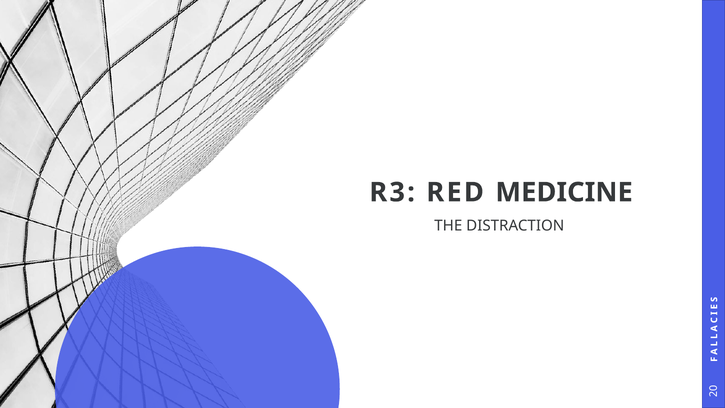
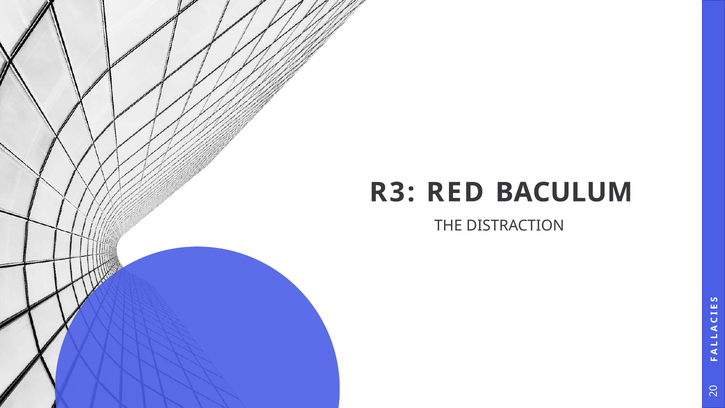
MEDICINE: MEDICINE -> BACULUM
